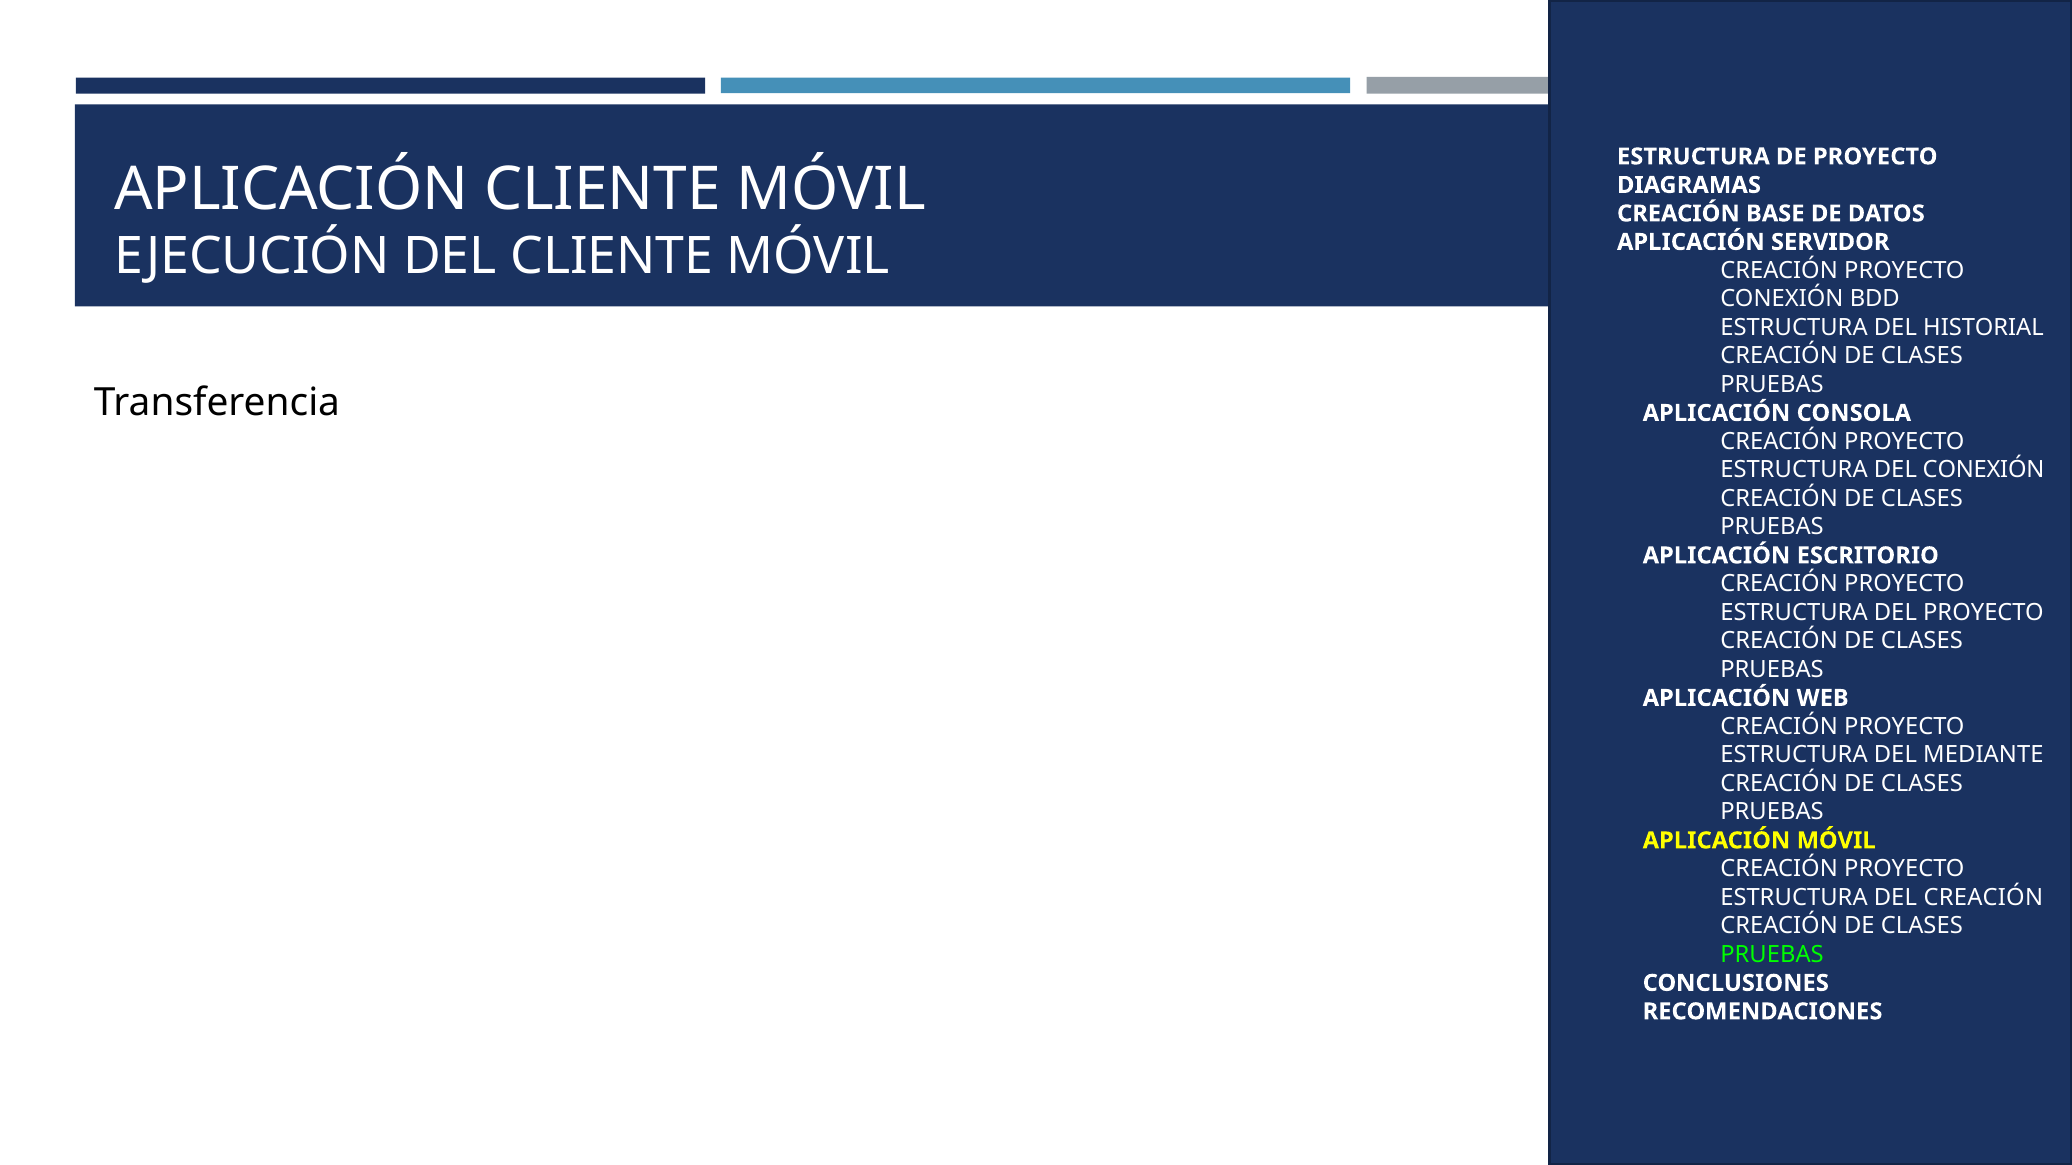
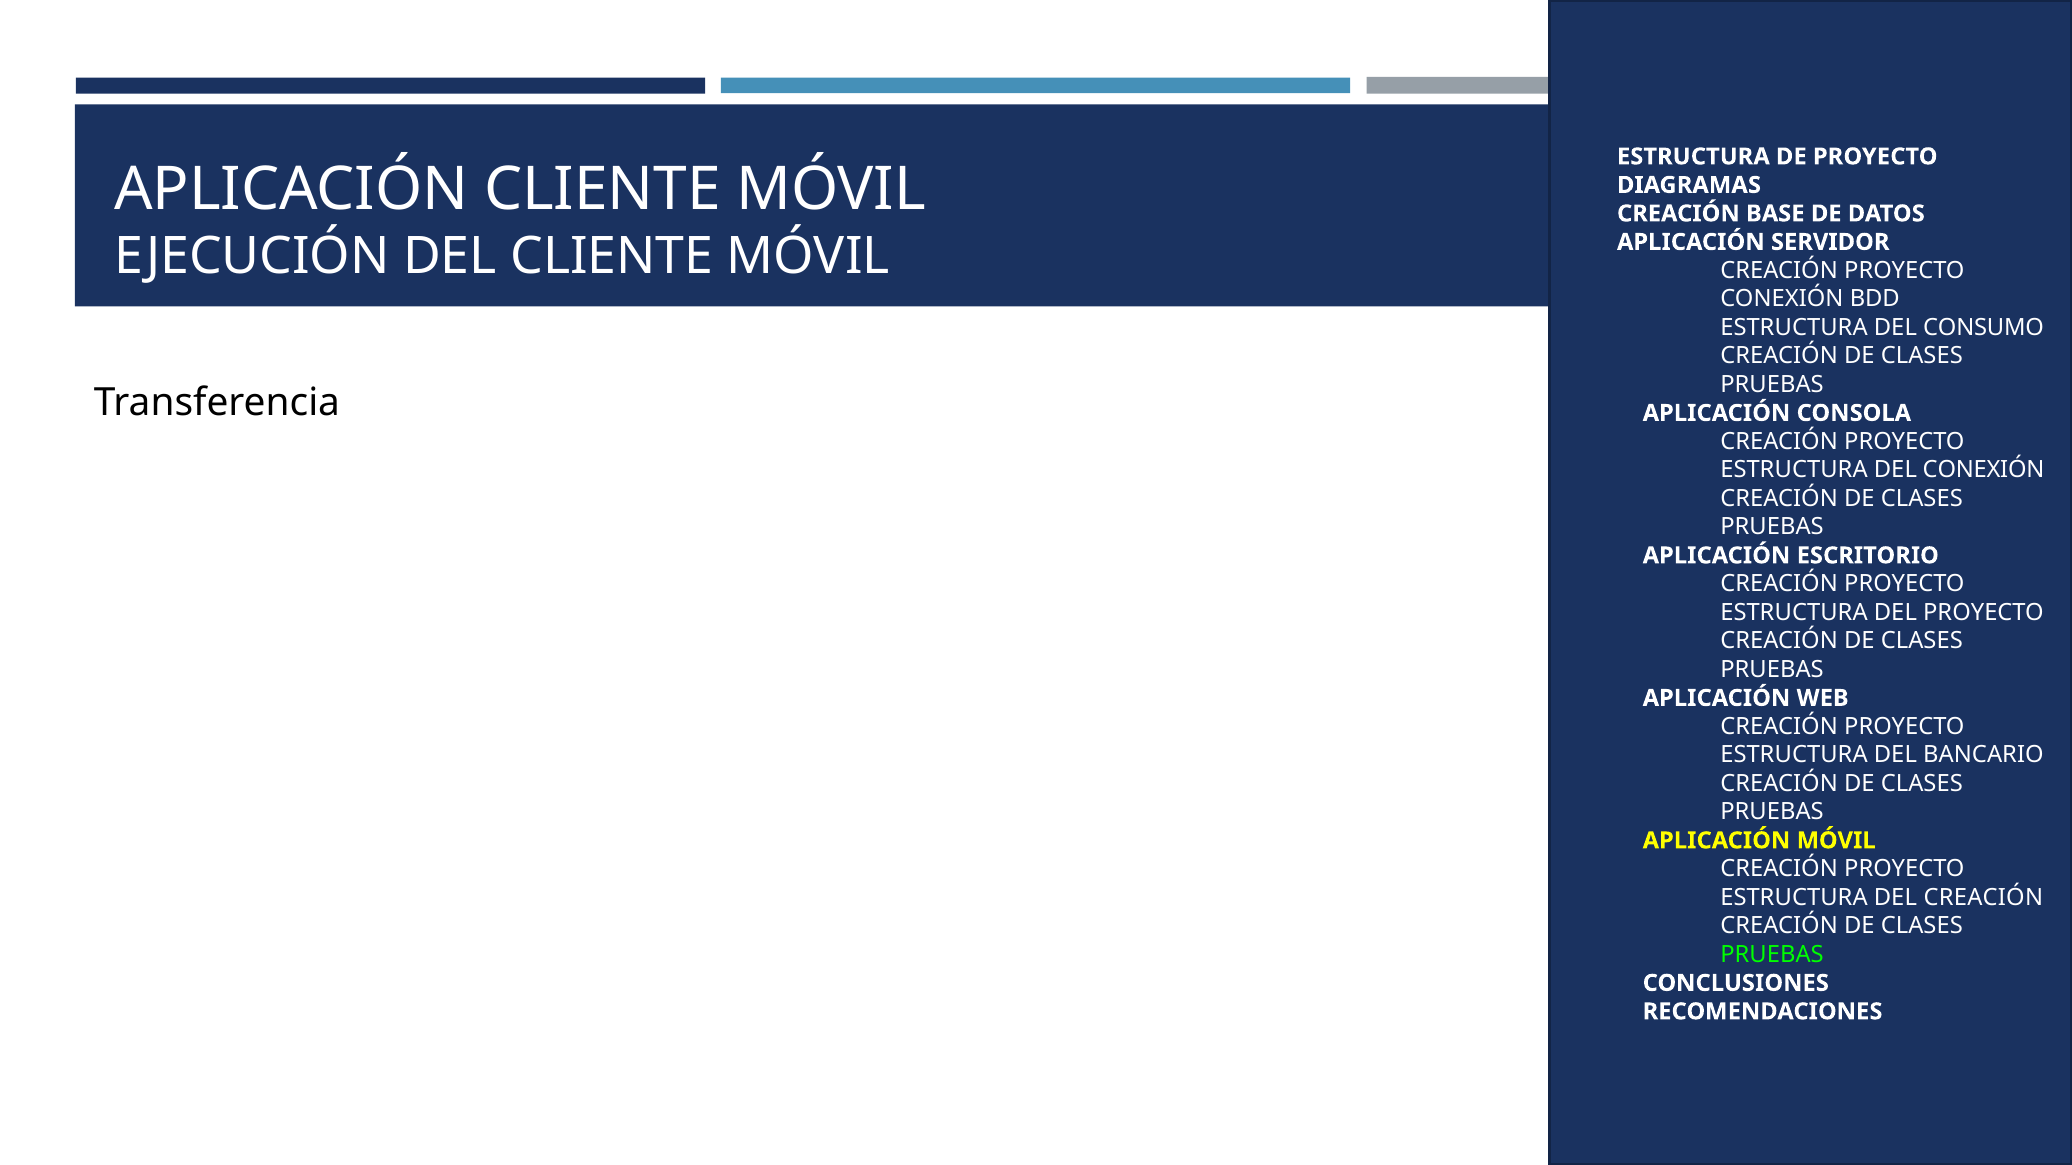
HISTORIAL: HISTORIAL -> CONSUMO
MEDIANTE: MEDIANTE -> BANCARIO
